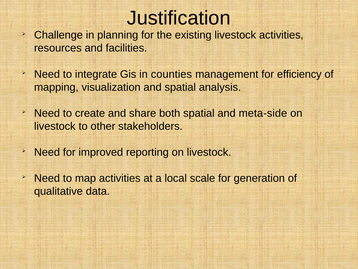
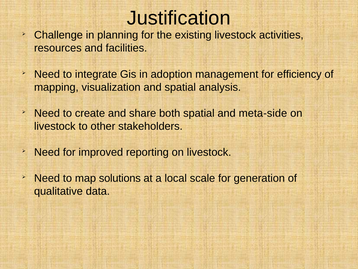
counties: counties -> adoption
map activities: activities -> solutions
